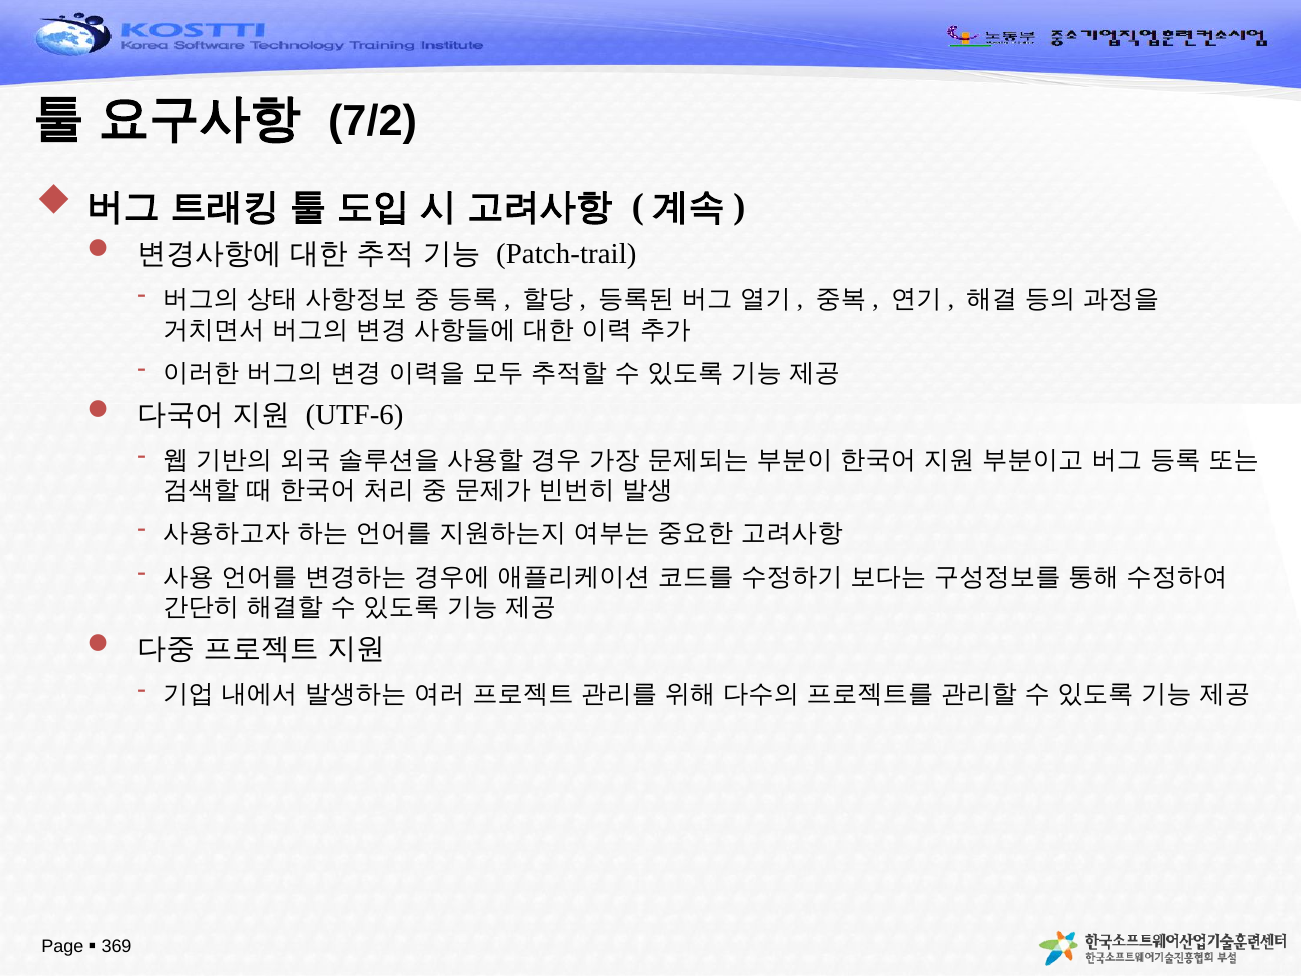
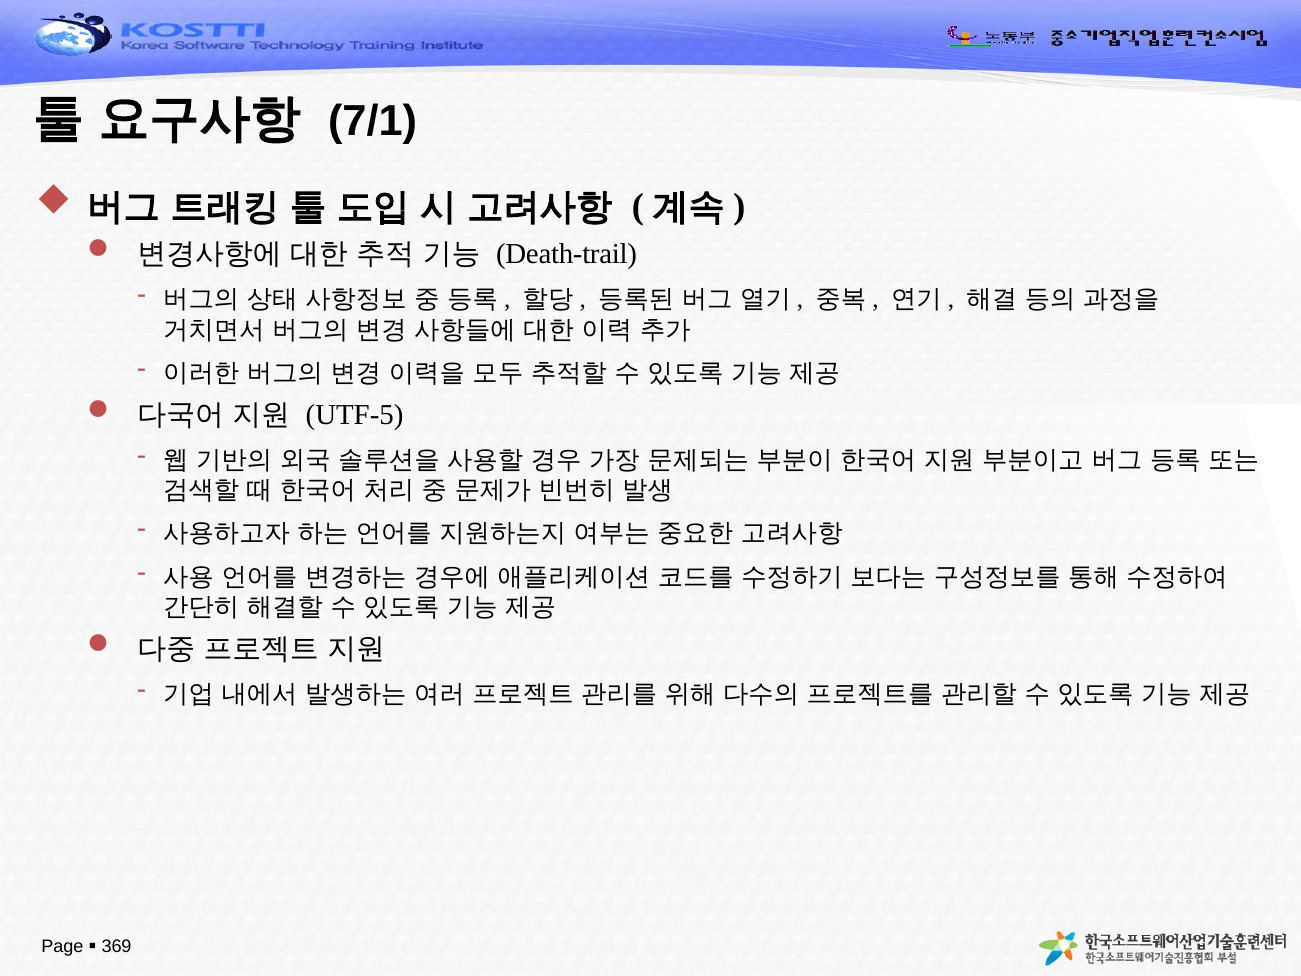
7/2: 7/2 -> 7/1
Patch-trail: Patch-trail -> Death-trail
UTF-6: UTF-6 -> UTF-5
